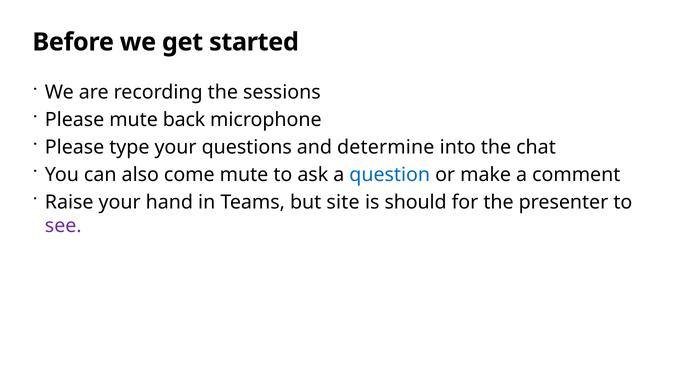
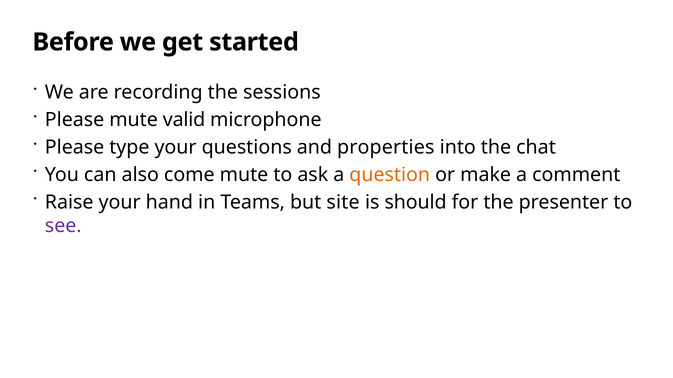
back: back -> valid
determine: determine -> properties
question colour: blue -> orange
